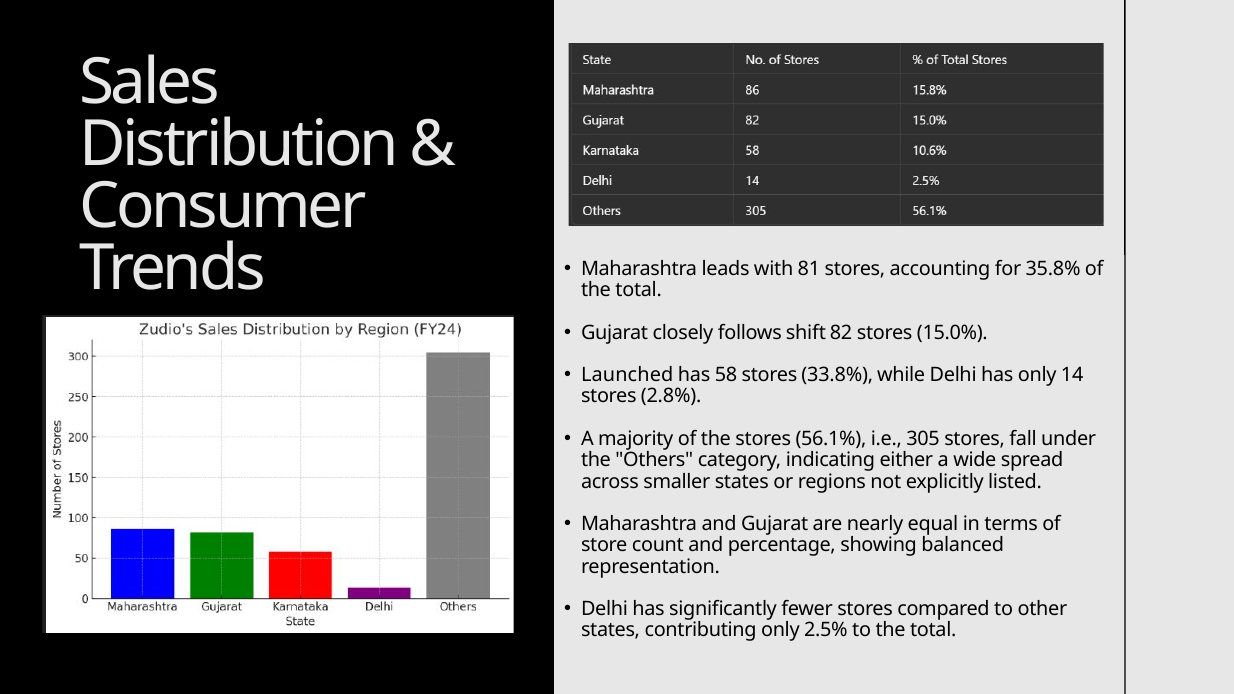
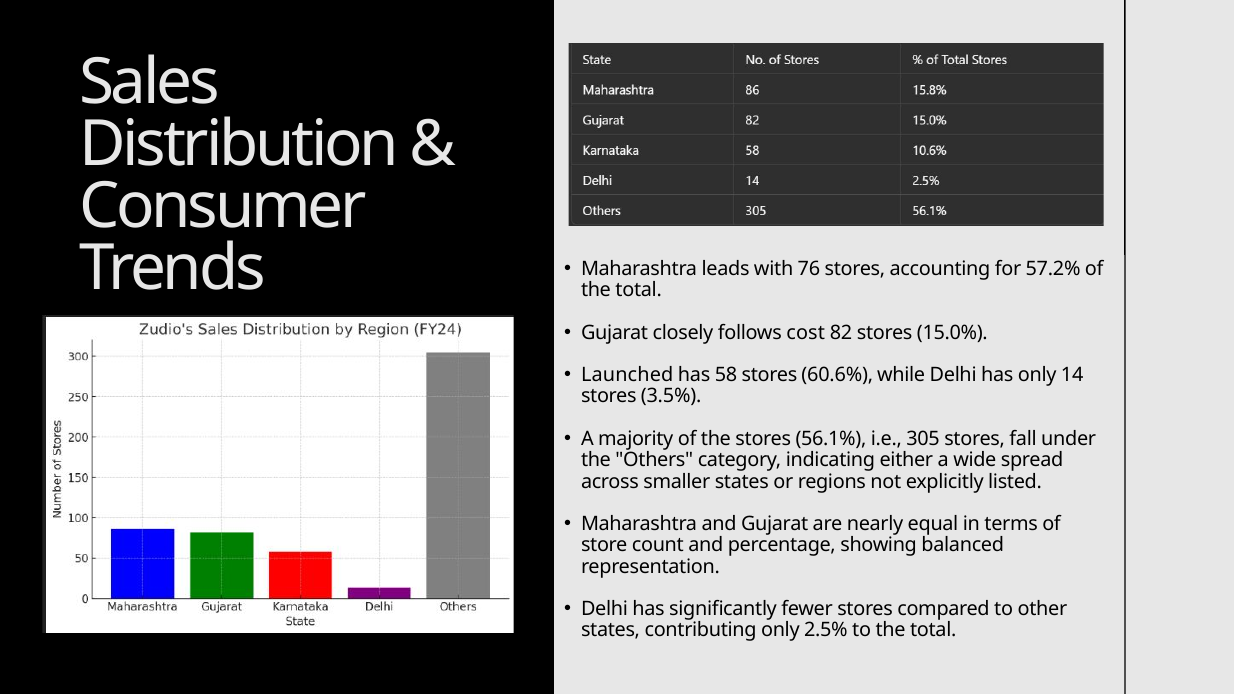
81: 81 -> 76
35.8%: 35.8% -> 57.2%
shift: shift -> cost
33.8%: 33.8% -> 60.6%
2.8%: 2.8% -> 3.5%
